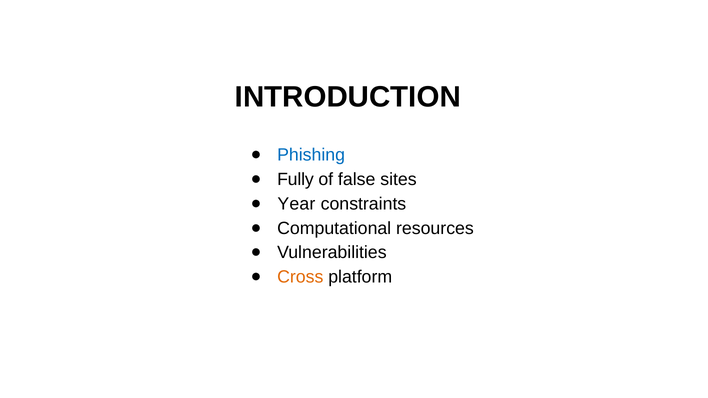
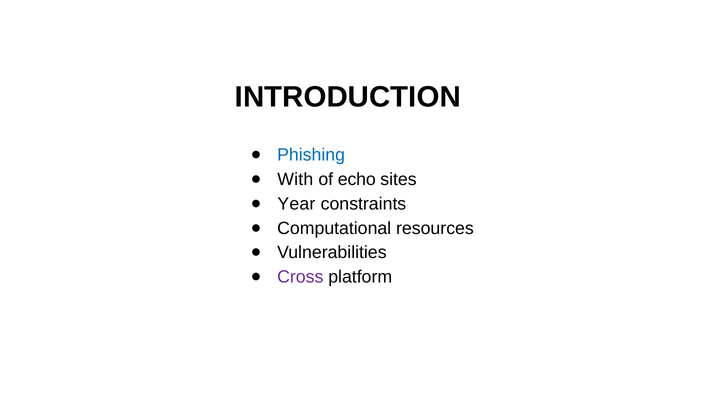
Fully: Fully -> With
false: false -> echo
Cross colour: orange -> purple
